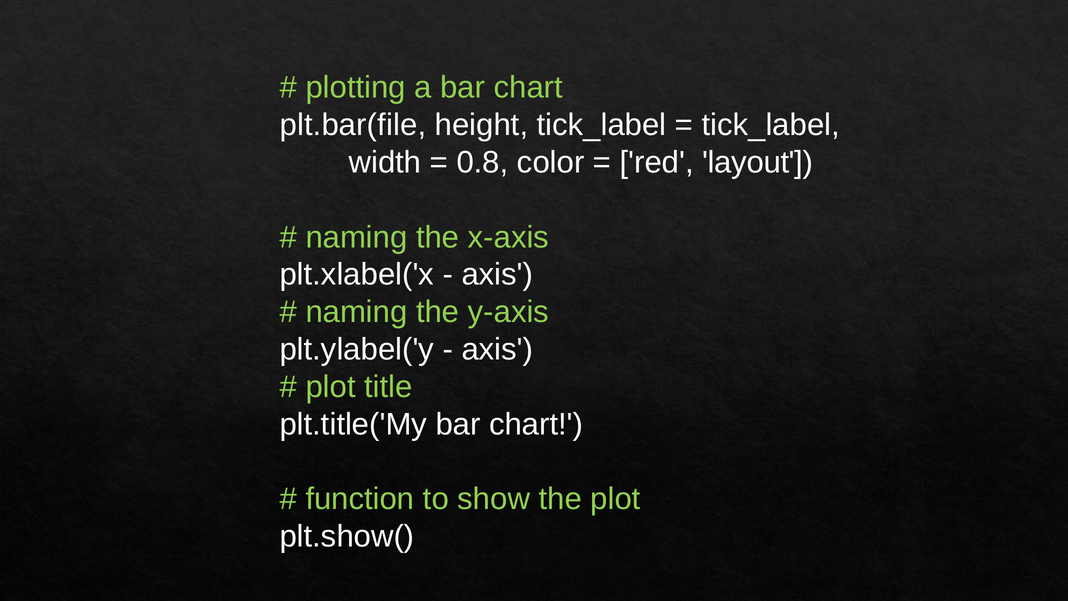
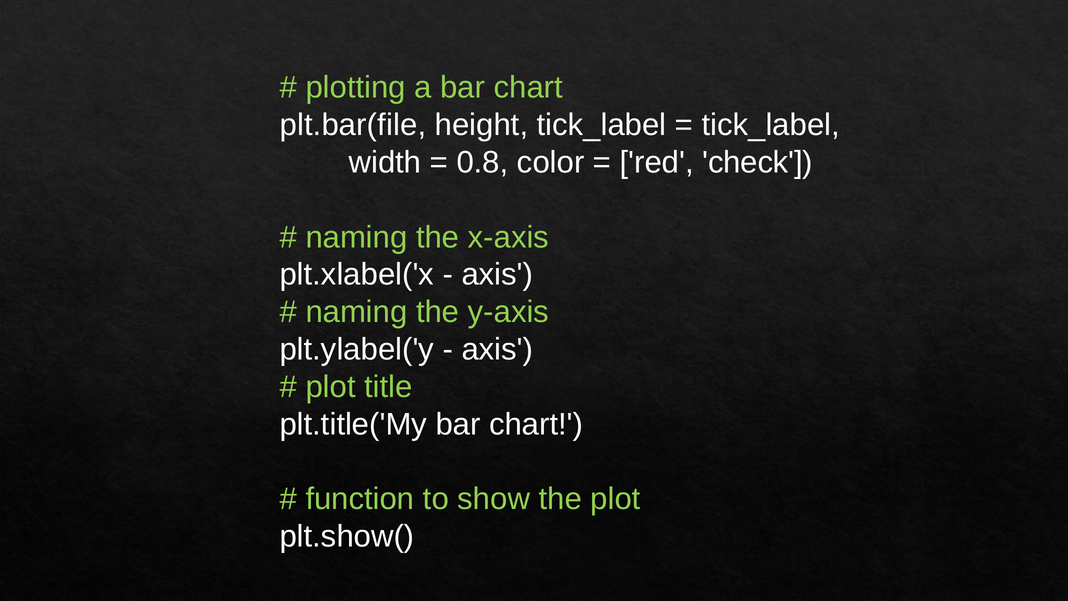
layout: layout -> check
